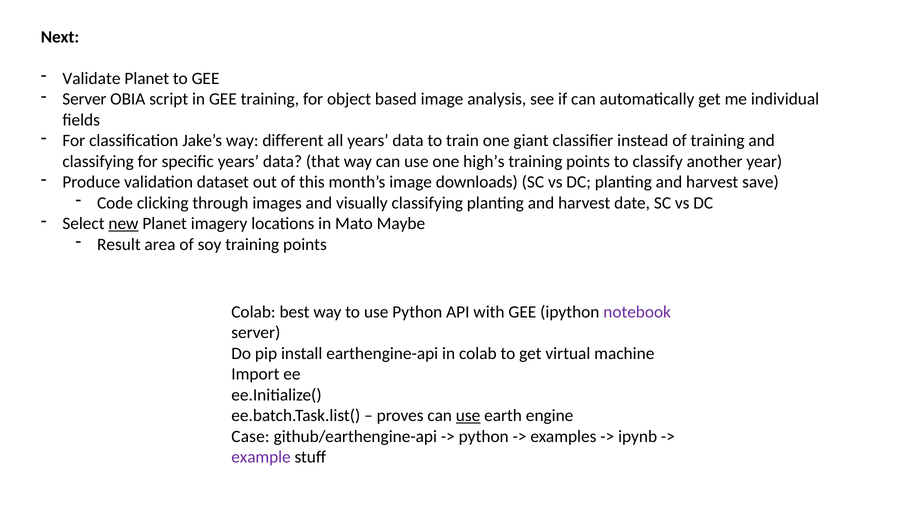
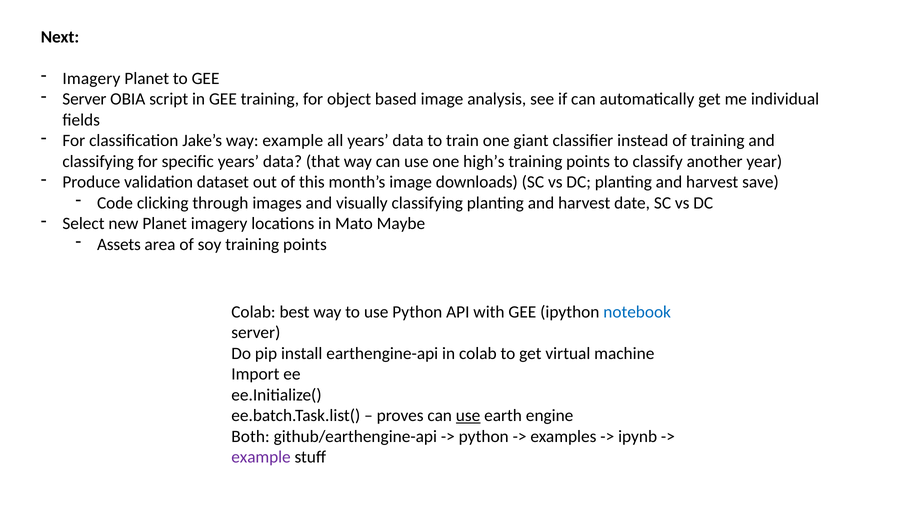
Validate at (91, 78): Validate -> Imagery
way different: different -> example
new underline: present -> none
Result: Result -> Assets
notebook colour: purple -> blue
Case: Case -> Both
